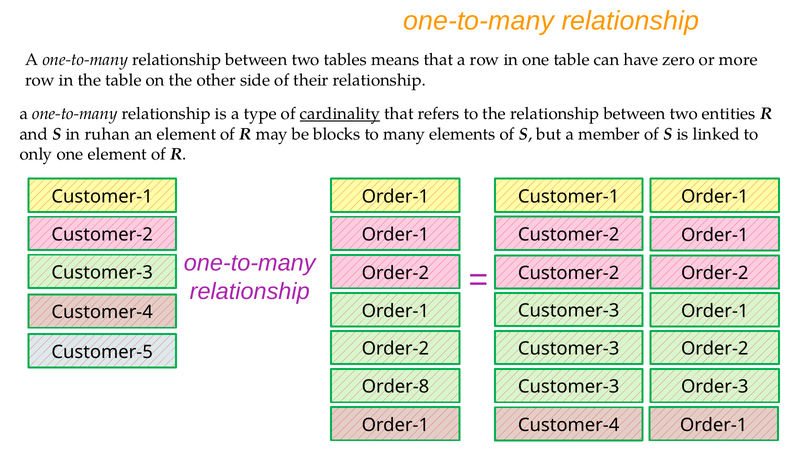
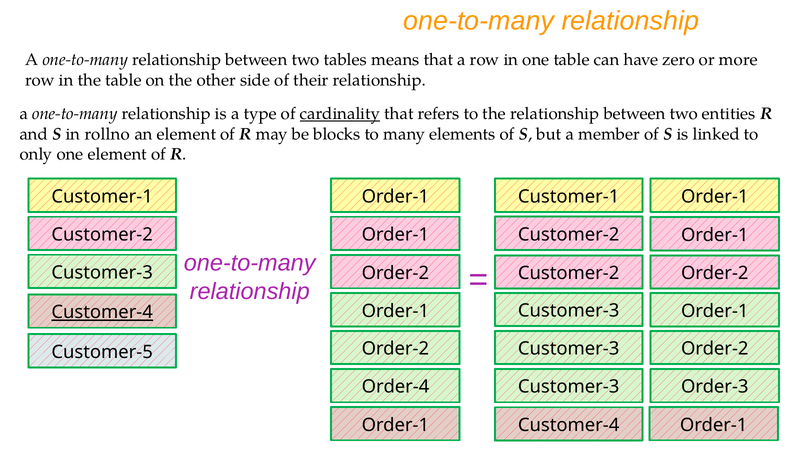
ruhan: ruhan -> rollno
Customer-4 at (102, 313) underline: none -> present
Order-8: Order-8 -> Order-4
